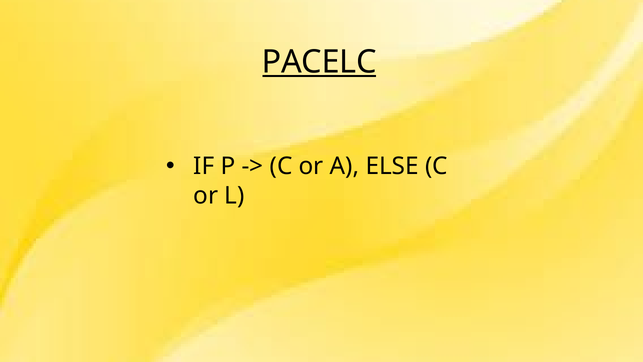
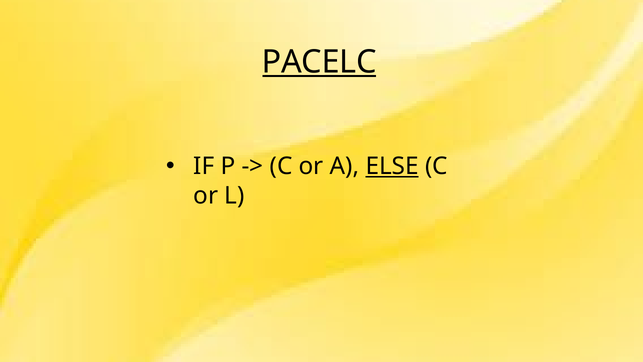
ELSE underline: none -> present
